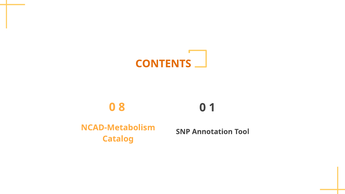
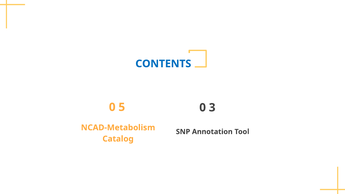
CONTENTS colour: orange -> blue
8: 8 -> 5
1: 1 -> 3
